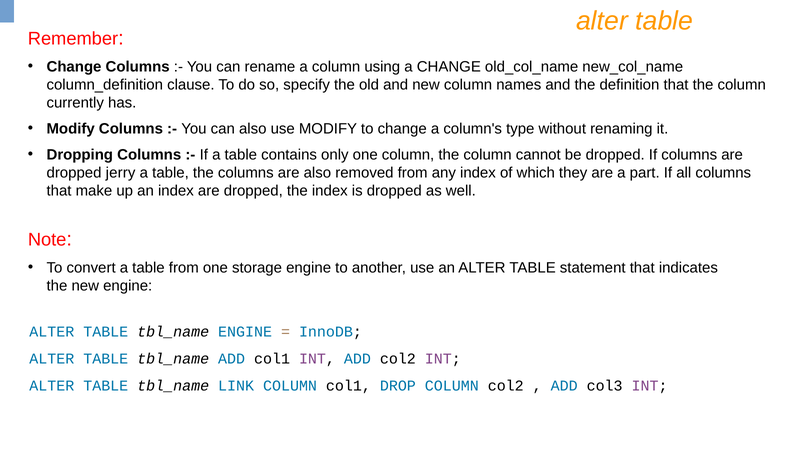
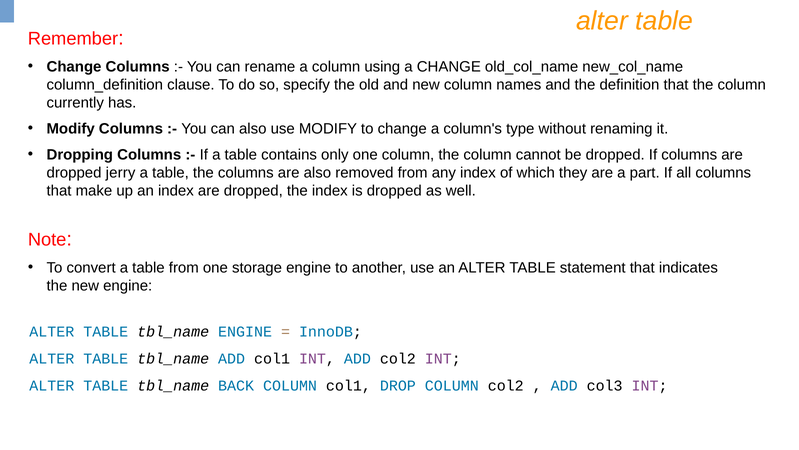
LINK: LINK -> BACK
